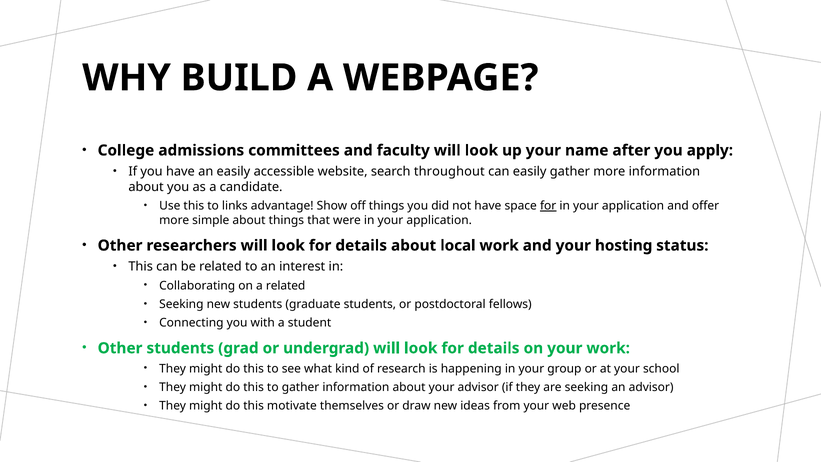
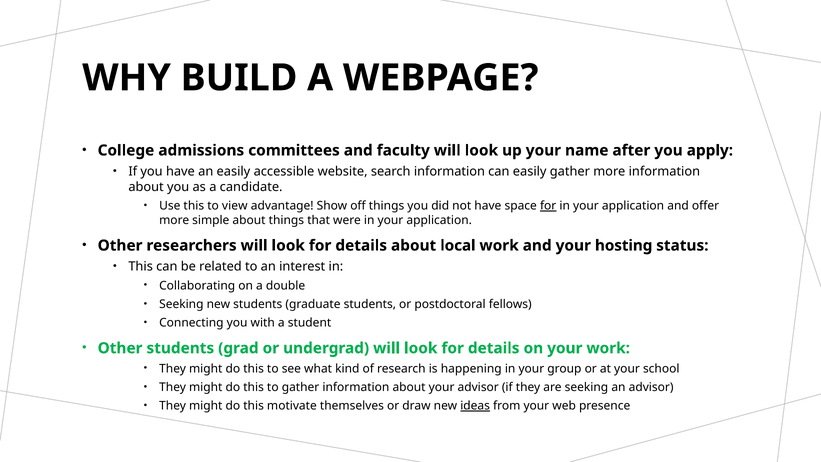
search throughout: throughout -> information
links: links -> view
a related: related -> double
ideas underline: none -> present
